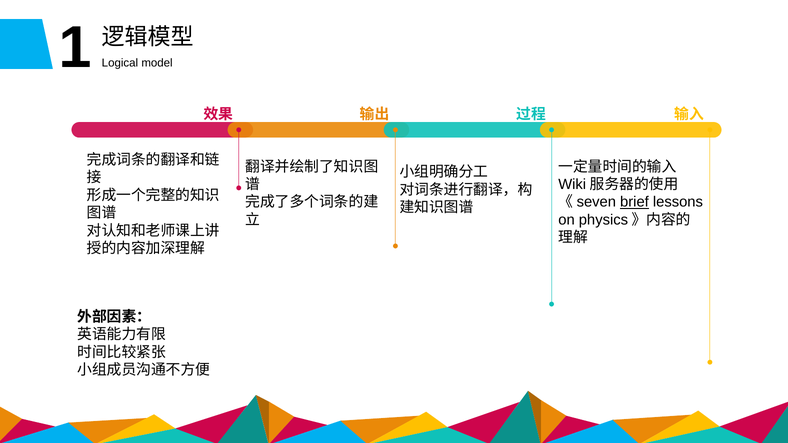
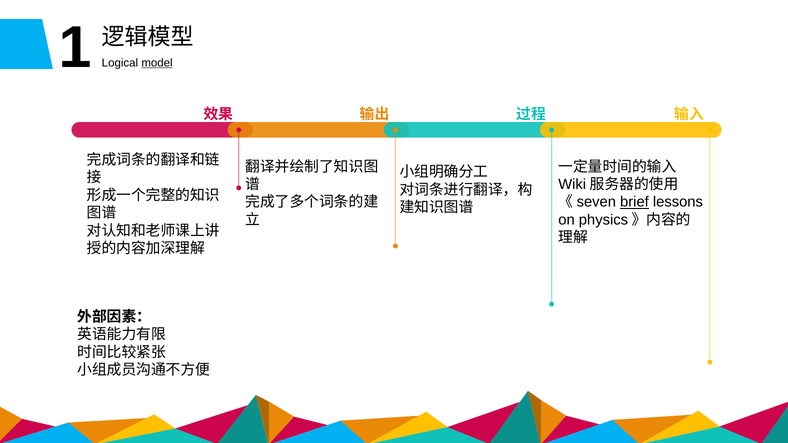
model underline: none -> present
